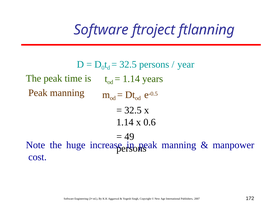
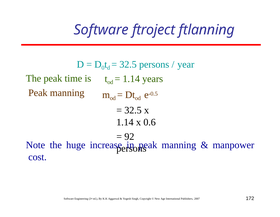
49: 49 -> 92
